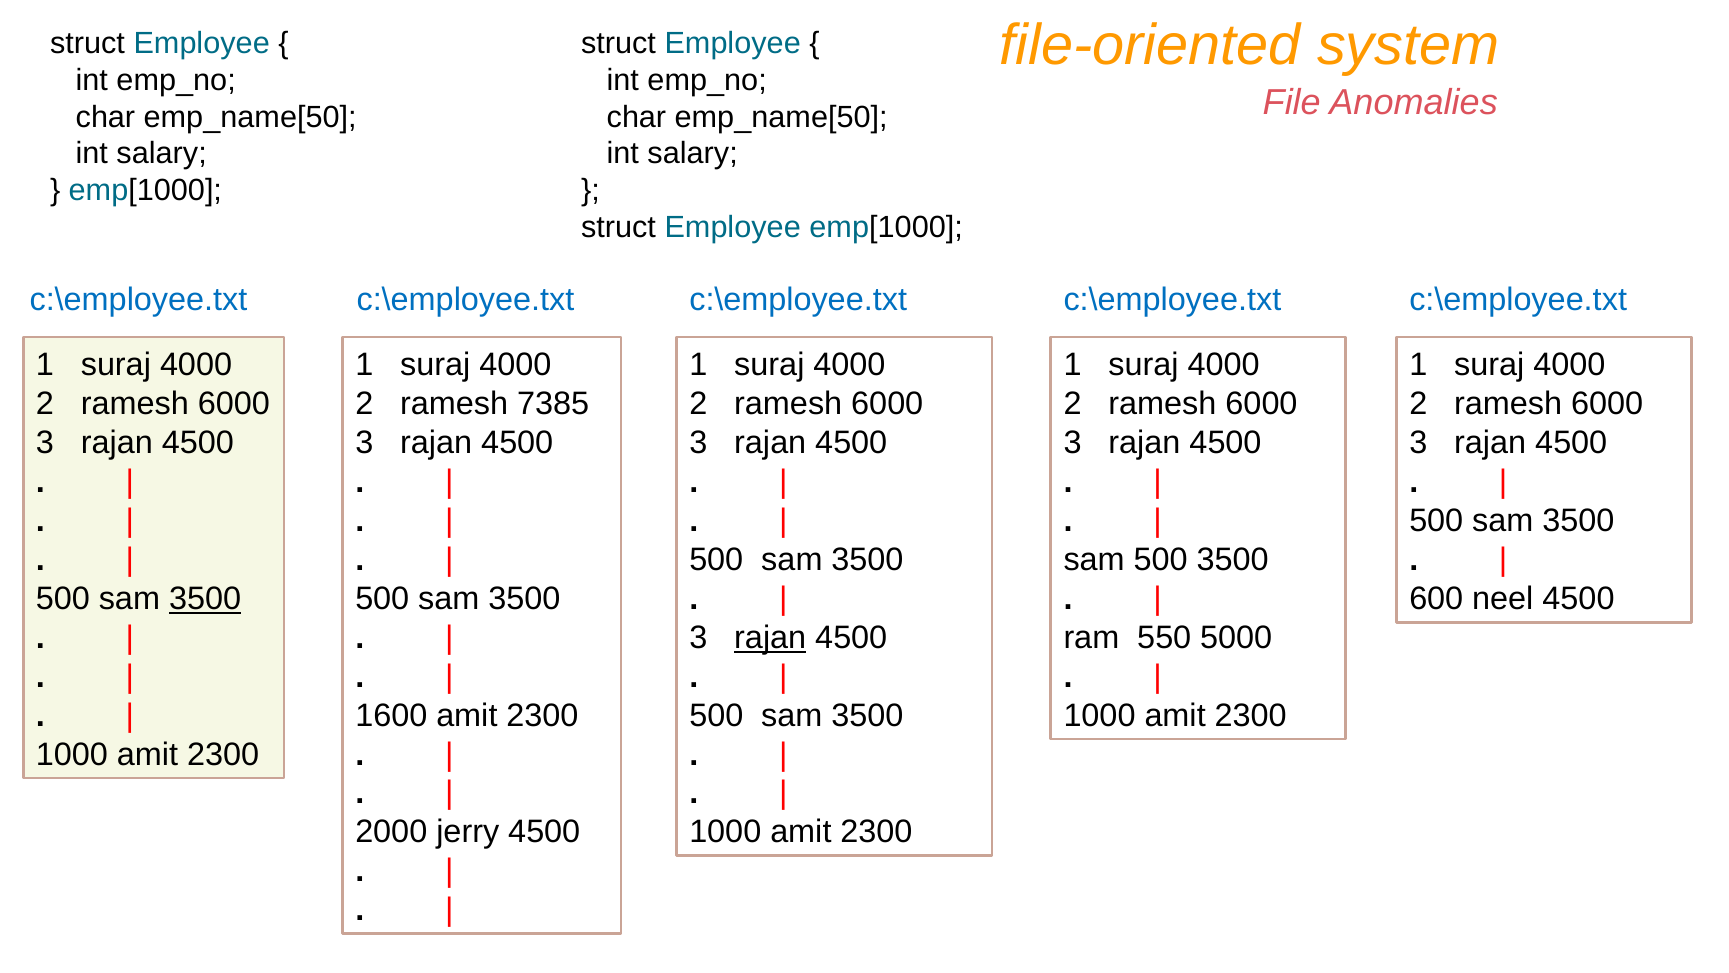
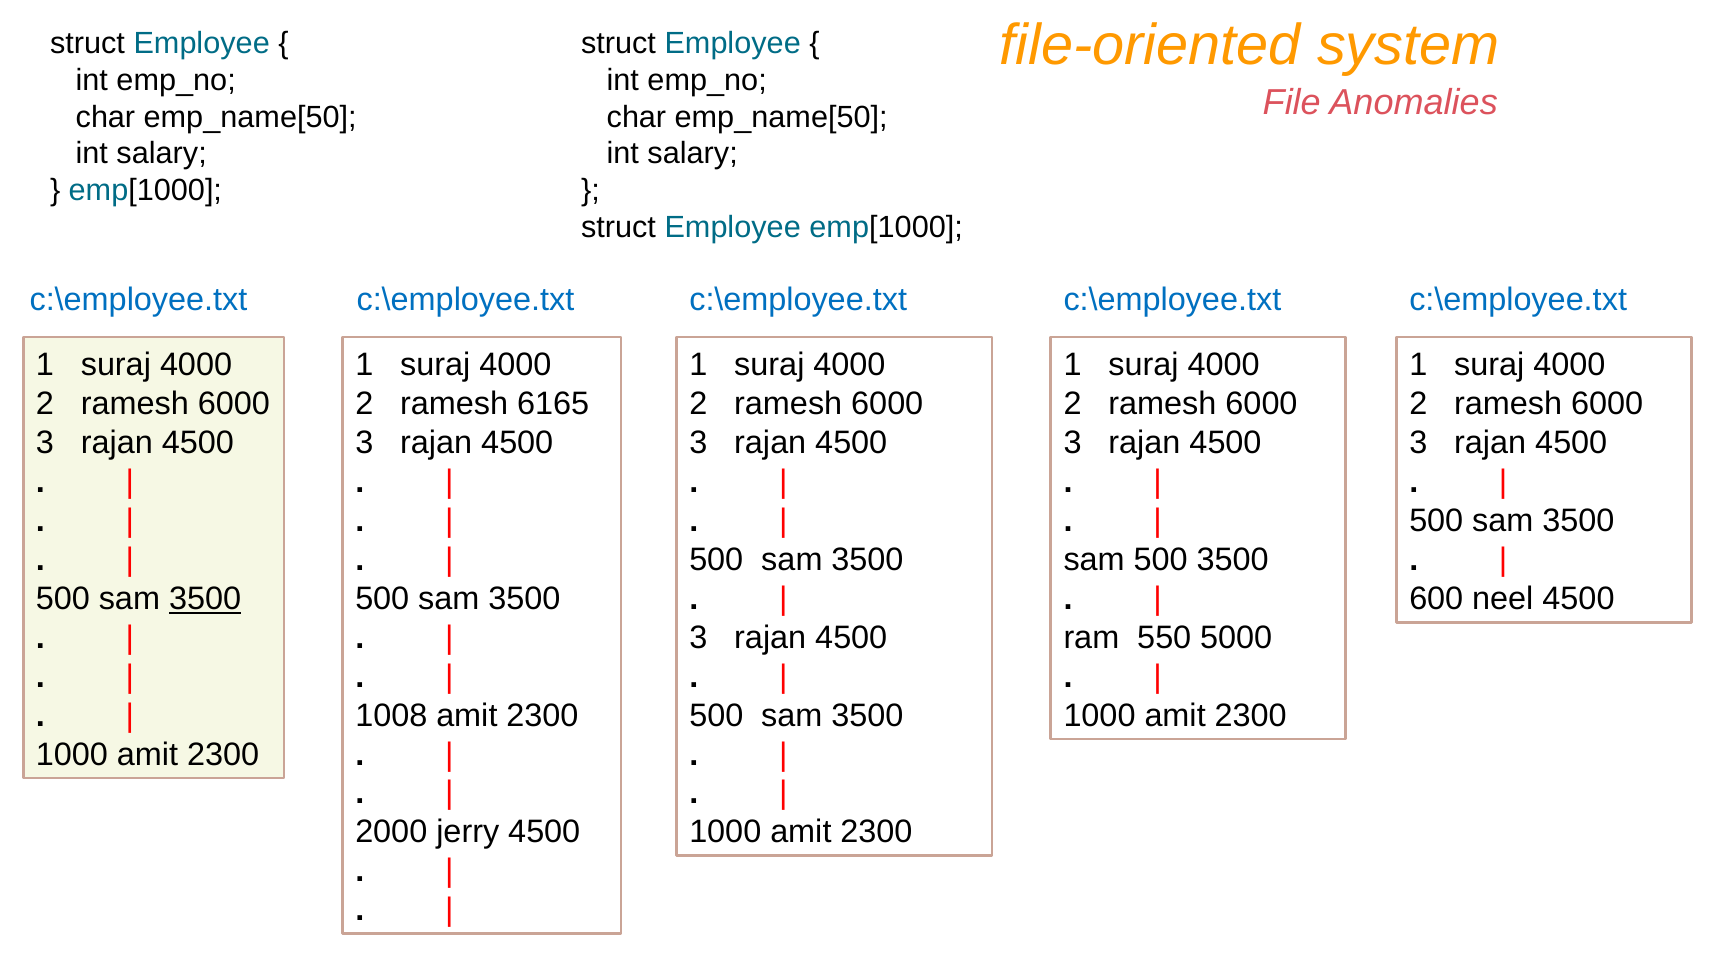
7385: 7385 -> 6165
rajan at (770, 637) underline: present -> none
1600: 1600 -> 1008
